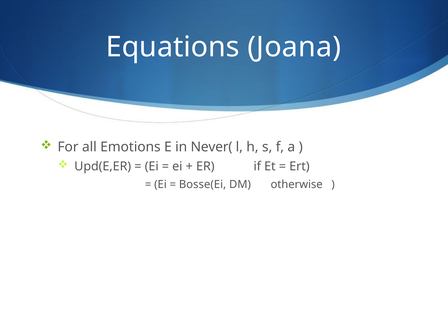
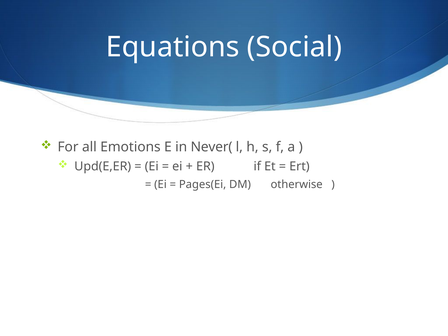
Joana: Joana -> Social
Bosse(Ei: Bosse(Ei -> Pages(Ei
